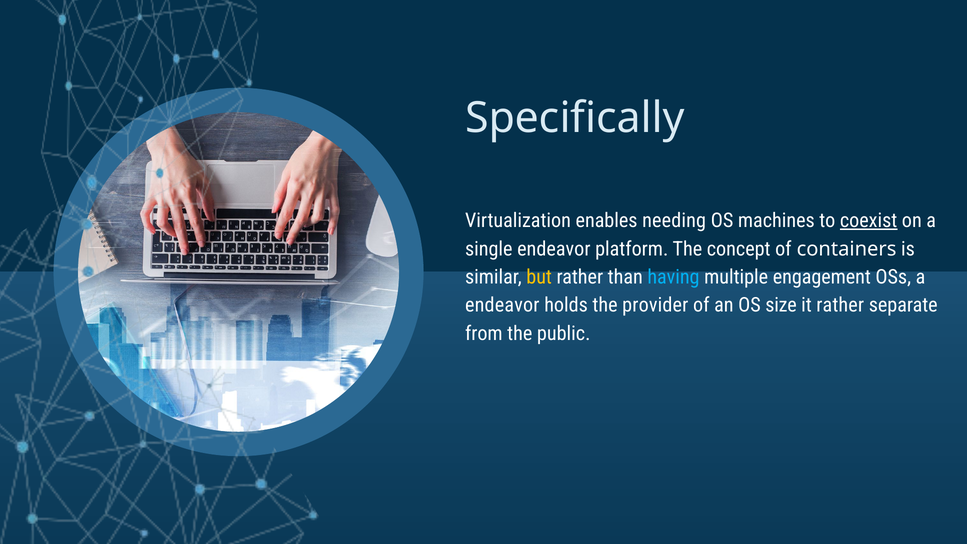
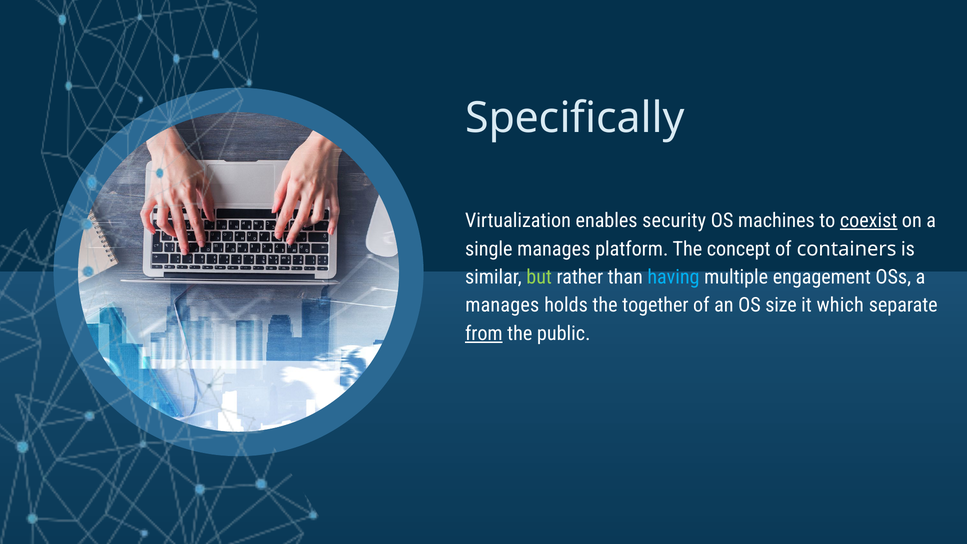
needing: needing -> security
single endeavor: endeavor -> manages
but colour: yellow -> light green
endeavor at (502, 305): endeavor -> manages
provider: provider -> together
it rather: rather -> which
from underline: none -> present
